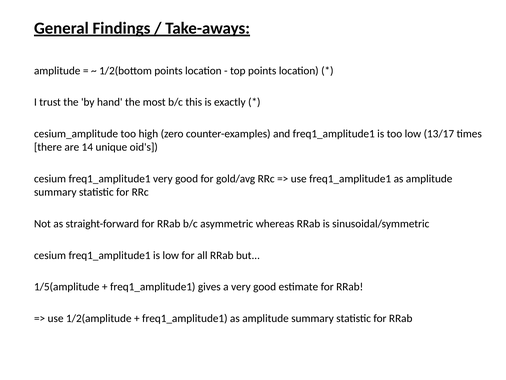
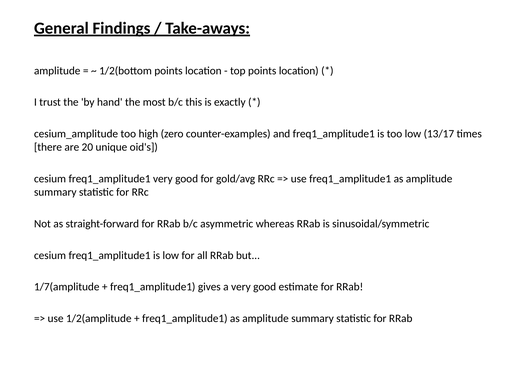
14: 14 -> 20
1/5(amplitude: 1/5(amplitude -> 1/7(amplitude
